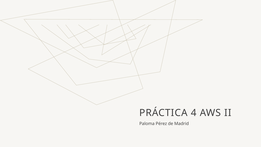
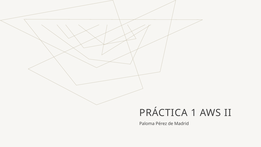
4: 4 -> 1
